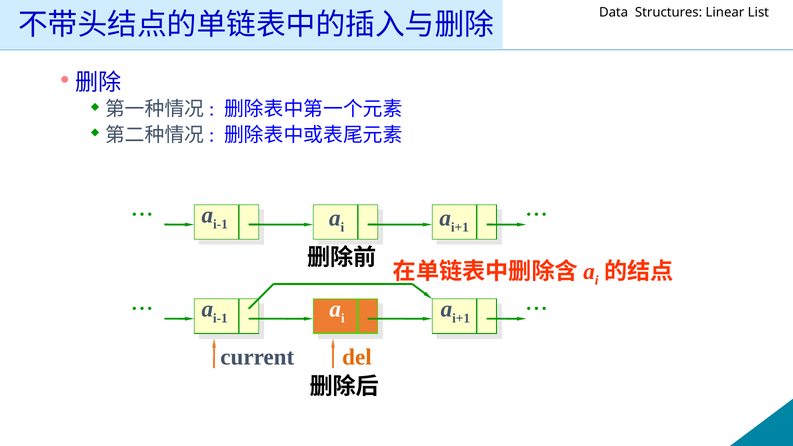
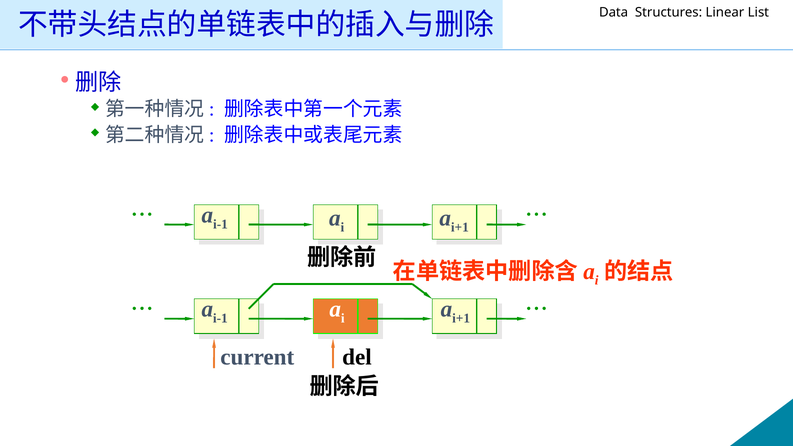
del colour: orange -> black
